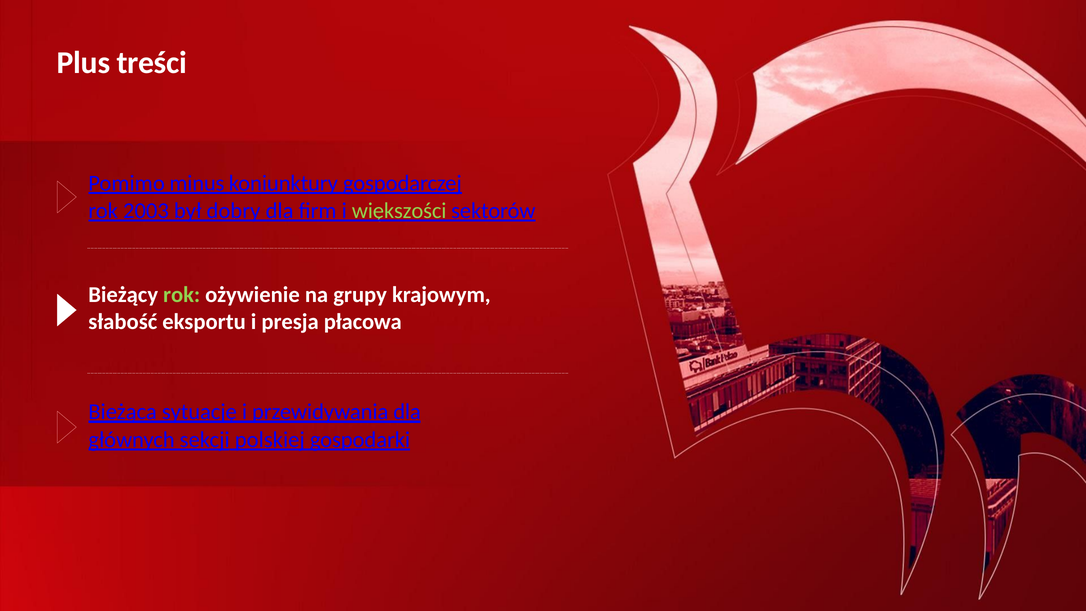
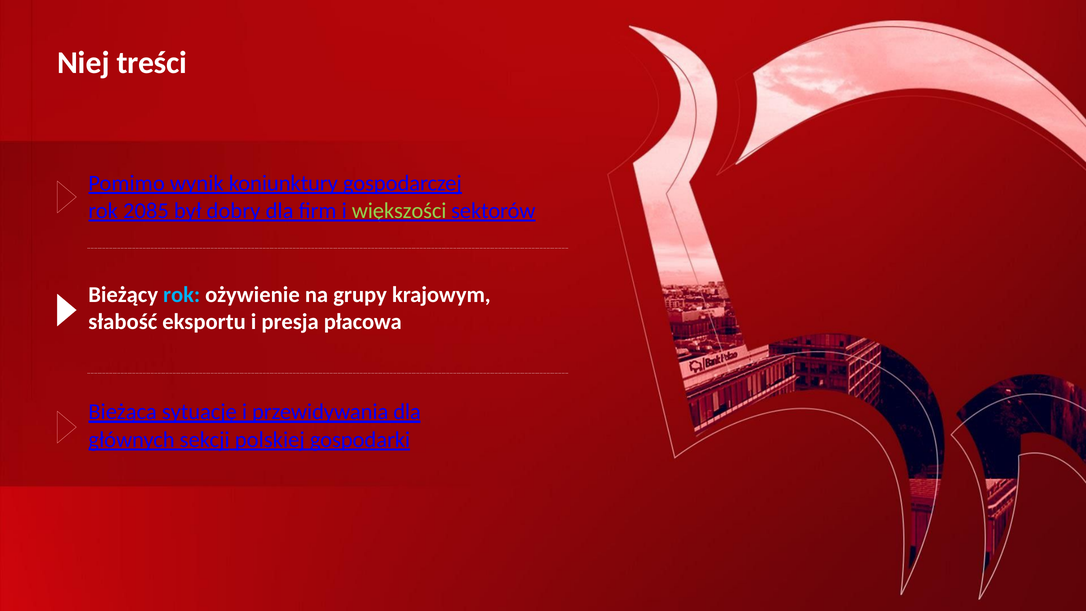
Plus: Plus -> Niej
minus: minus -> wynik
2003: 2003 -> 2085
rok at (182, 295) colour: light green -> light blue
